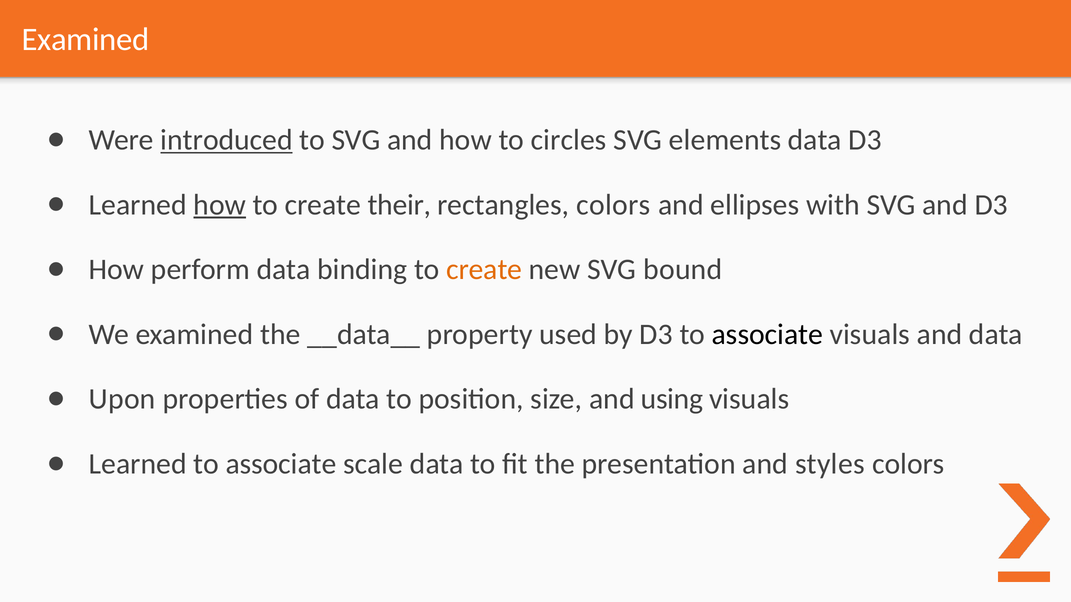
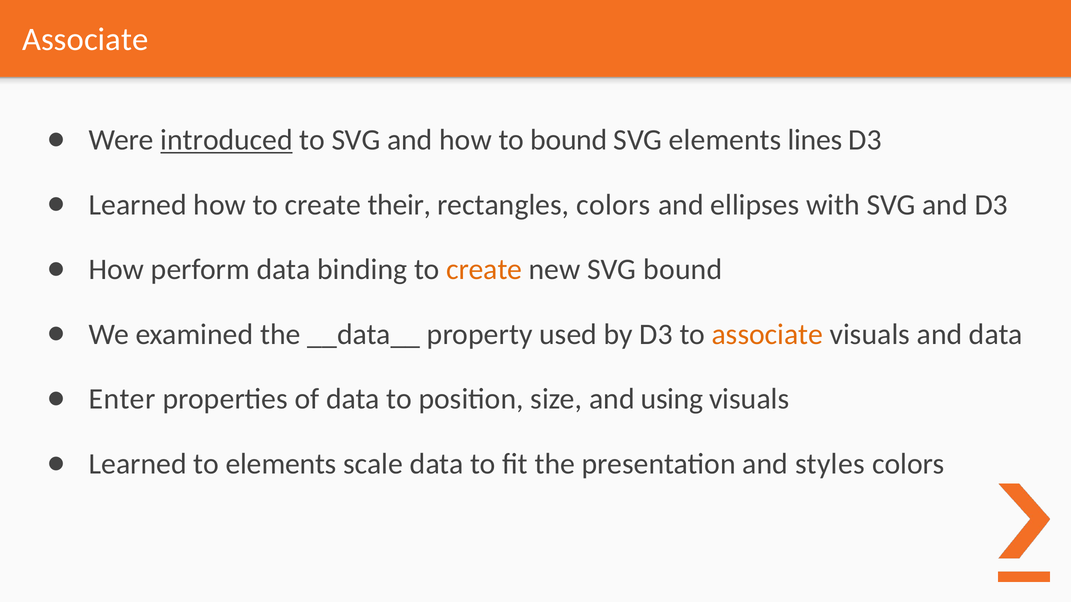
Examined at (85, 39): Examined -> Associate
to circles: circles -> bound
elements data: data -> lines
how at (220, 205) underline: present -> none
associate at (767, 335) colour: black -> orange
Upon: Upon -> Enter
Learned to associate: associate -> elements
